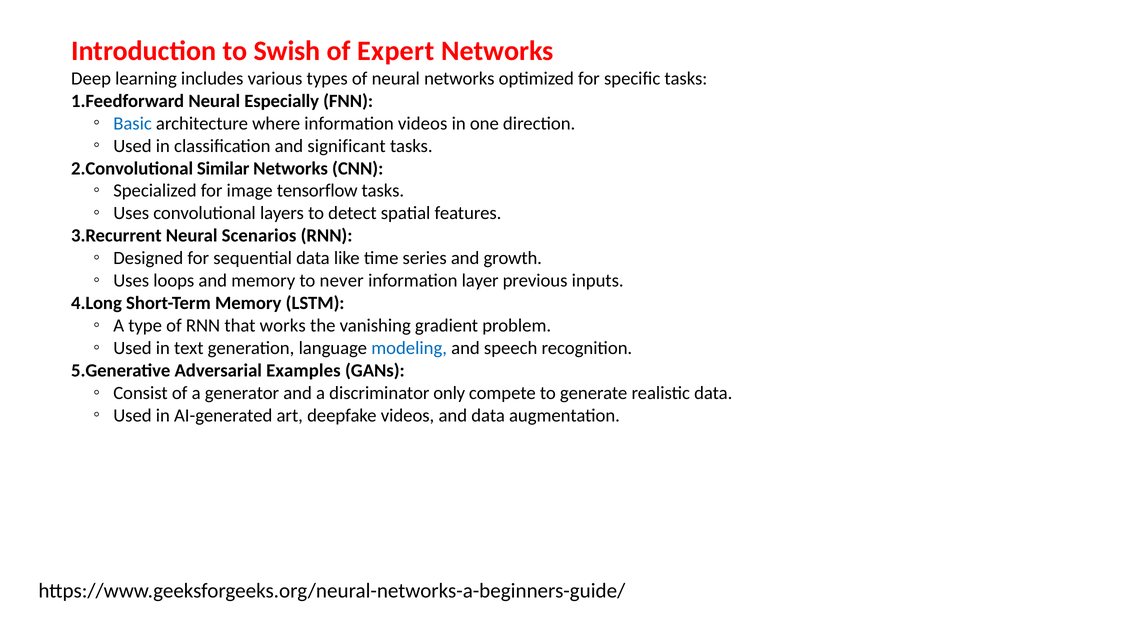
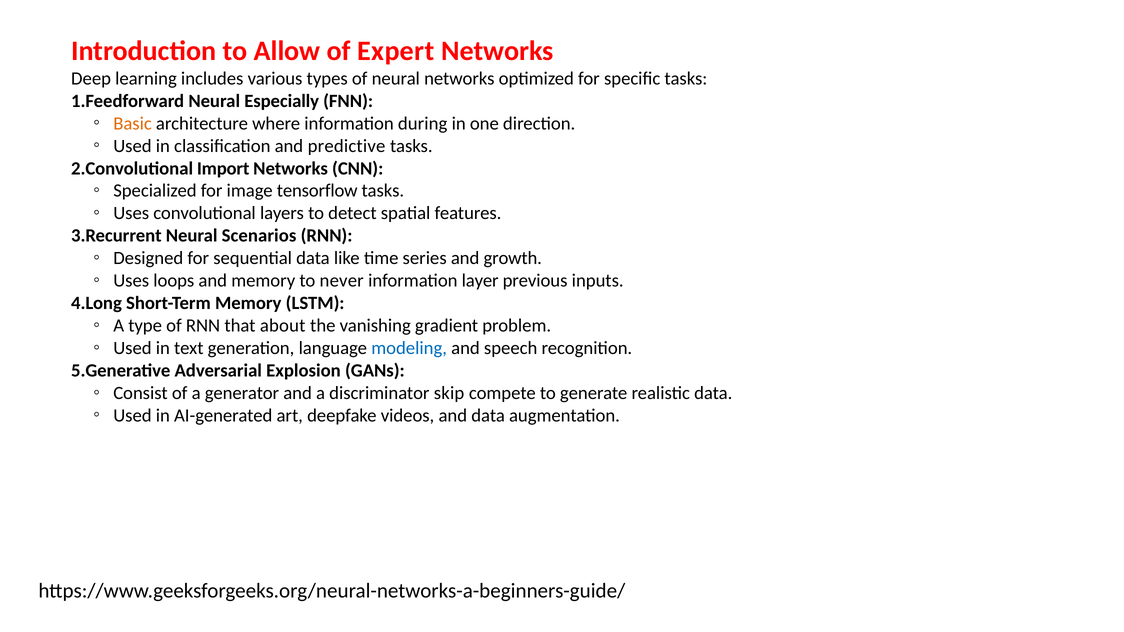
Swish: Swish -> Allow
Basic colour: blue -> orange
information videos: videos -> during
significant: significant -> predictive
Similar: Similar -> Import
works: works -> about
Examples: Examples -> Explosion
only: only -> skip
